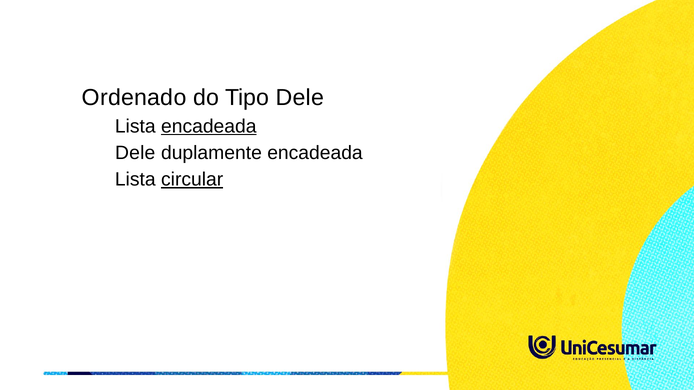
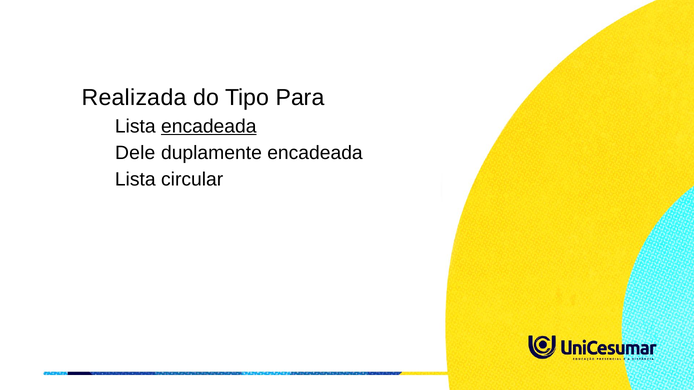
Ordenado: Ordenado -> Realizada
Tipo Dele: Dele -> Para
circular underline: present -> none
